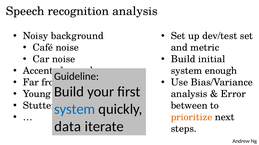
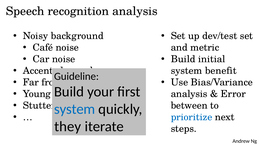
enough: enough -> benefit
prioritize colour: orange -> blue
data: data -> they
